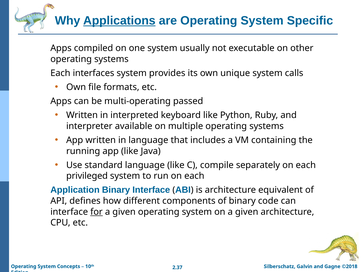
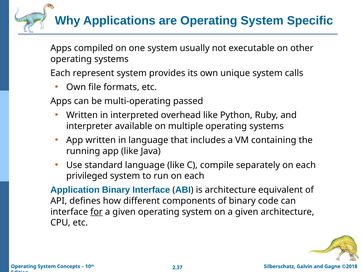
Applications underline: present -> none
interfaces: interfaces -> represent
keyboard: keyboard -> overhead
